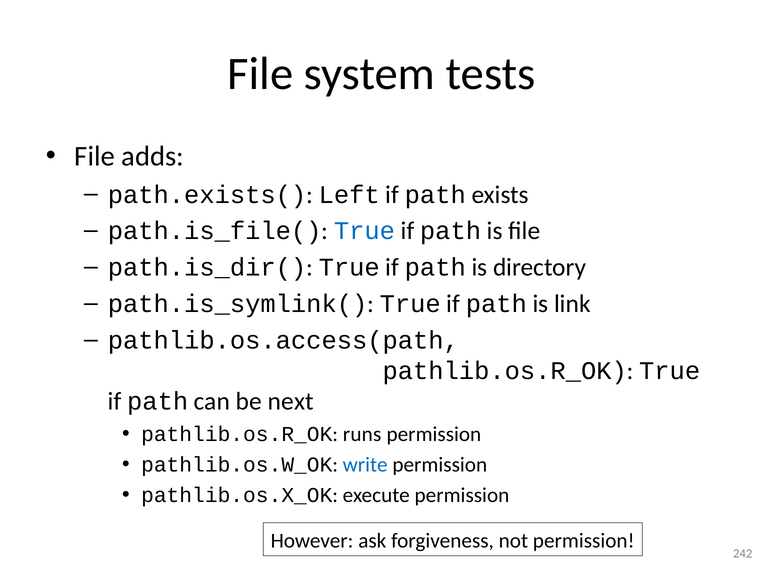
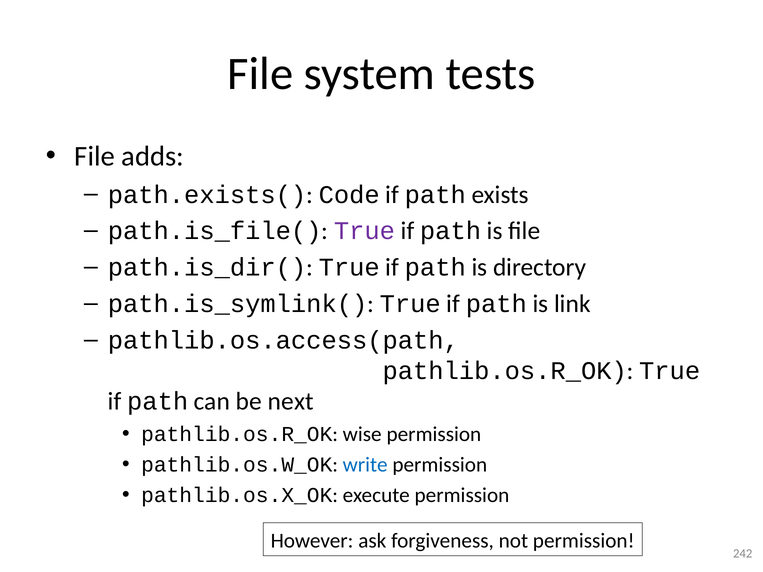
Left: Left -> Code
True at (364, 231) colour: blue -> purple
runs: runs -> wise
